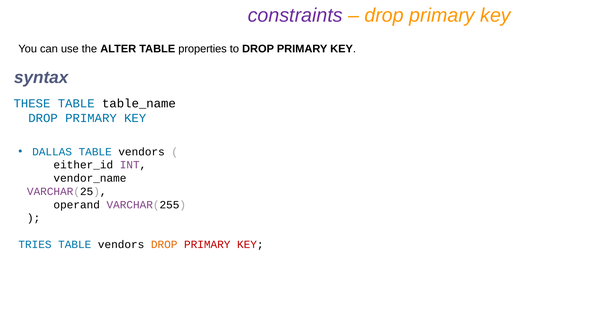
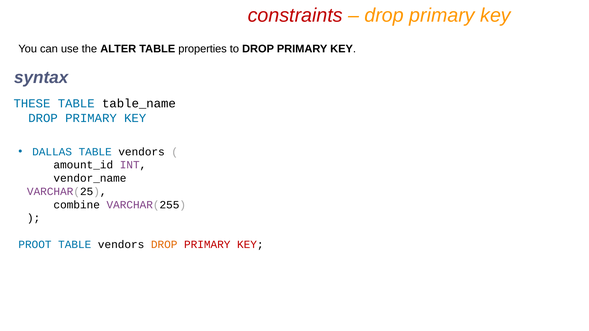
constraints colour: purple -> red
either_id: either_id -> amount_id
operand: operand -> combine
TRIES: TRIES -> PROOT
